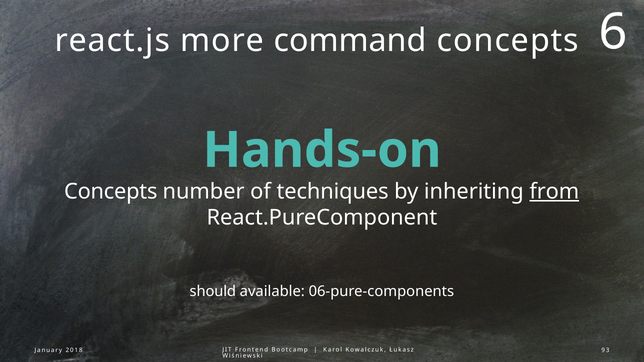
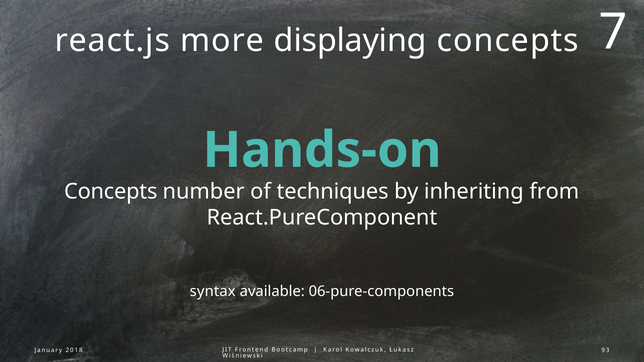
command: command -> displaying
6: 6 -> 7
from underline: present -> none
should: should -> syntax
